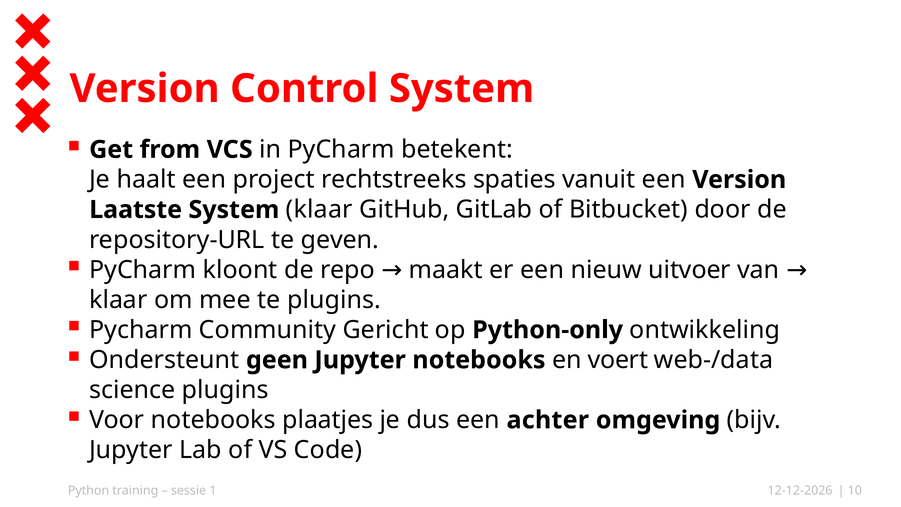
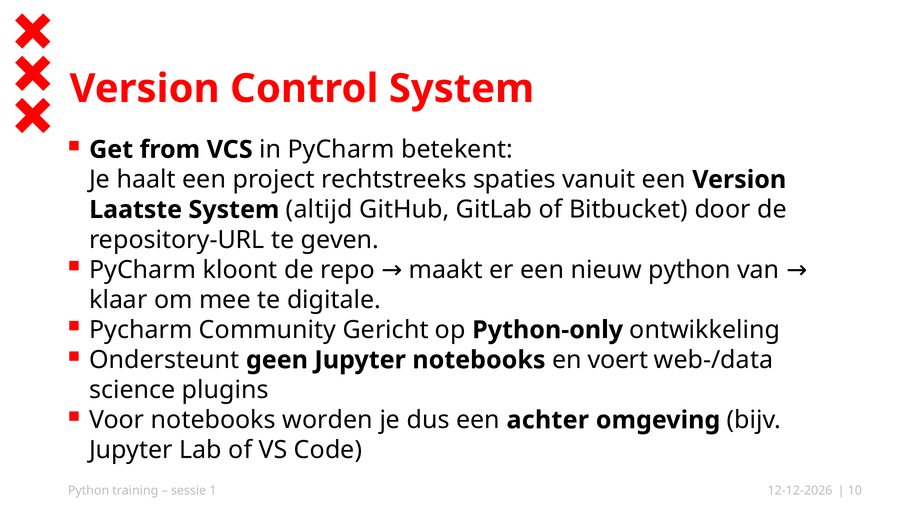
System klaar: klaar -> altijd
nieuw uitvoer: uitvoer -> python
te plugins: plugins -> digitale
plaatjes: plaatjes -> worden
